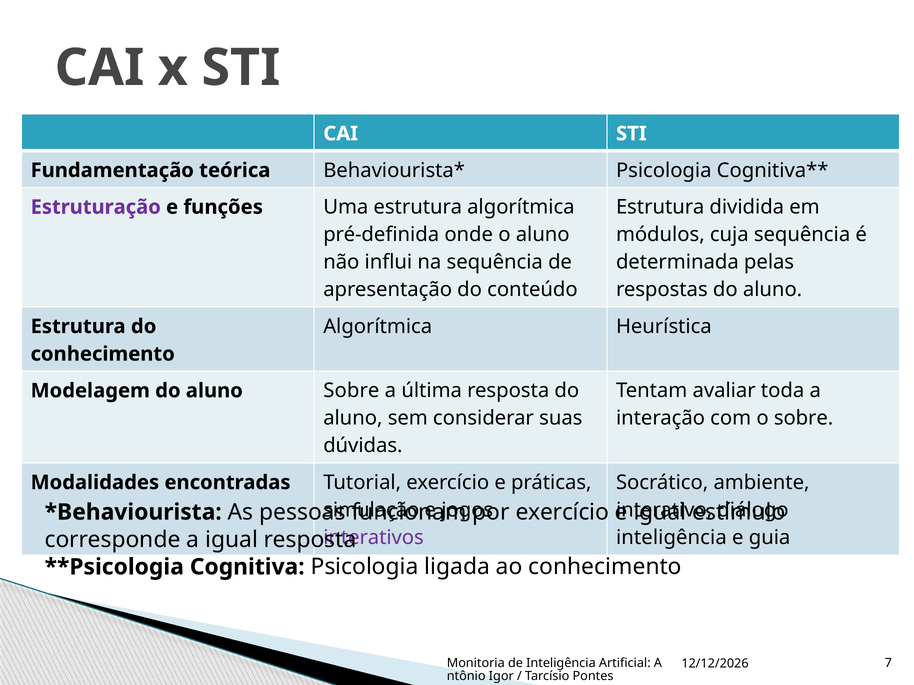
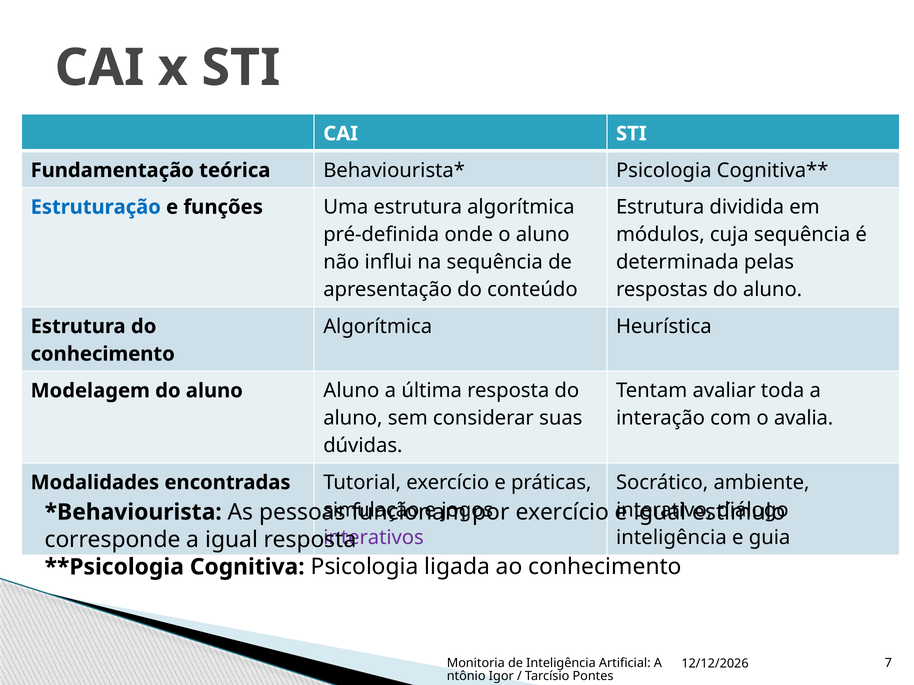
Estruturação colour: purple -> blue
aluno Sobre: Sobre -> Aluno
o sobre: sobre -> avalia
